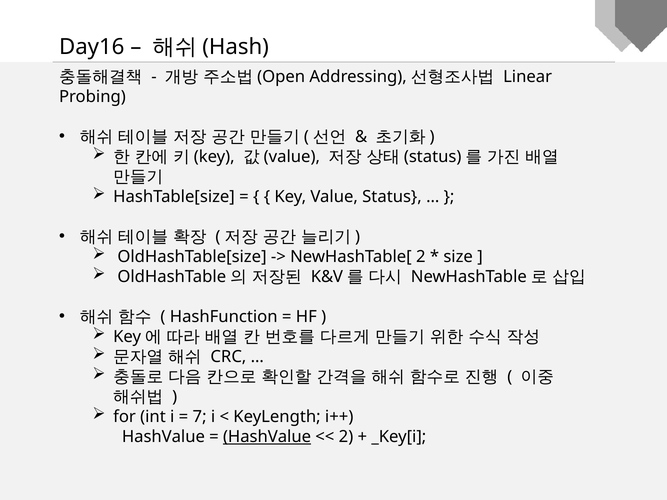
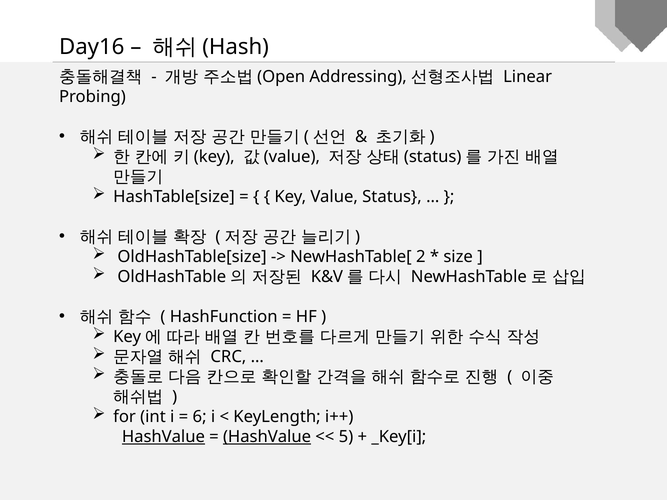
7: 7 -> 6
HashValue at (163, 437) underline: none -> present
2 at (346, 437): 2 -> 5
